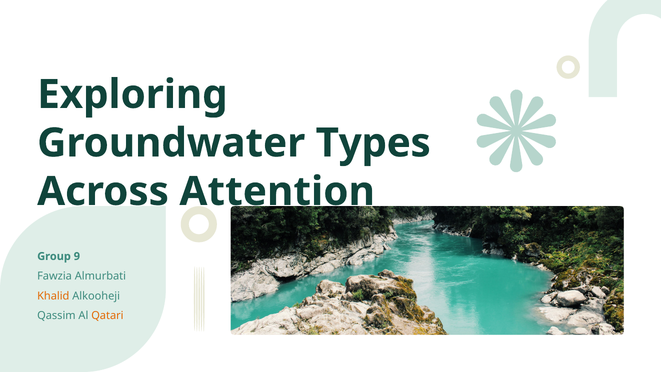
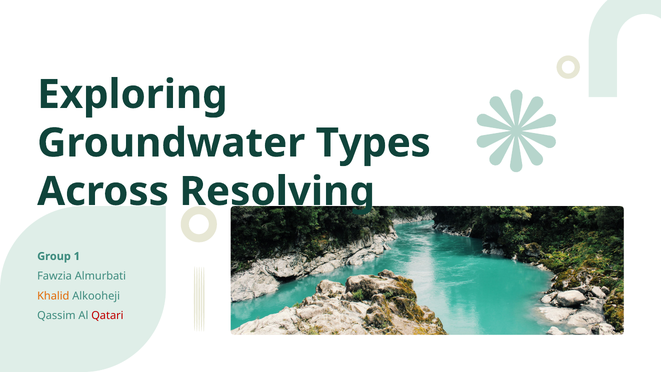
Attention: Attention -> Resolving
9: 9 -> 1
Qatari colour: orange -> red
